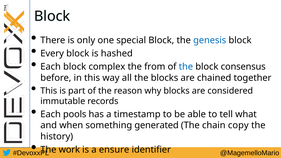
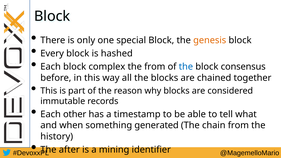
genesis colour: blue -> orange
pools: pools -> other
chain copy: copy -> from
work: work -> after
ensure: ensure -> mining
